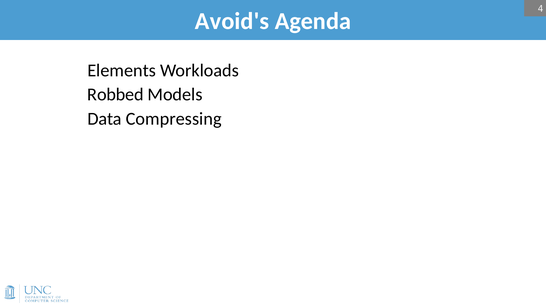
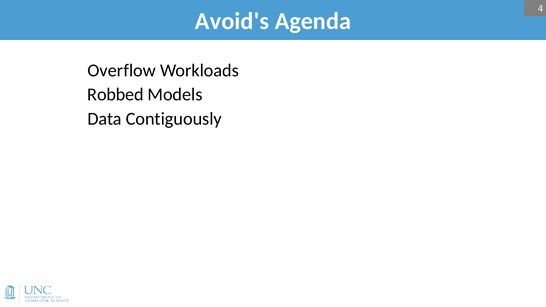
Elements: Elements -> Overflow
Compressing: Compressing -> Contiguously
